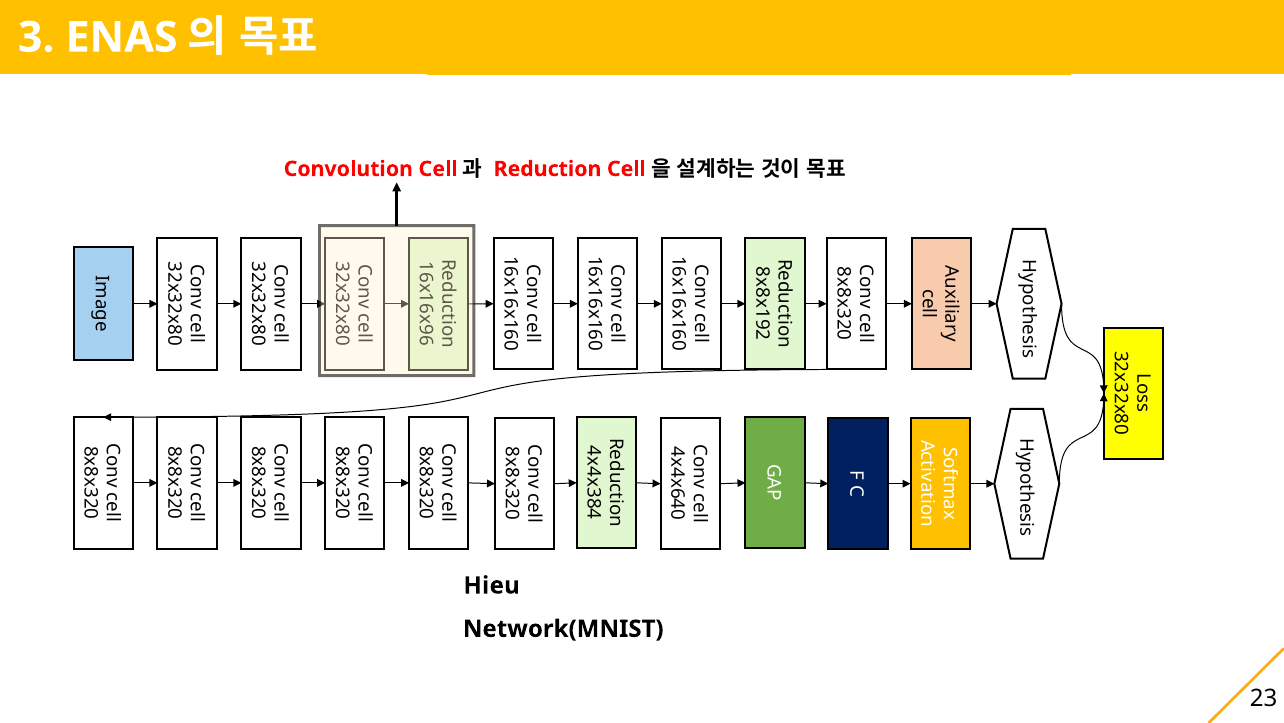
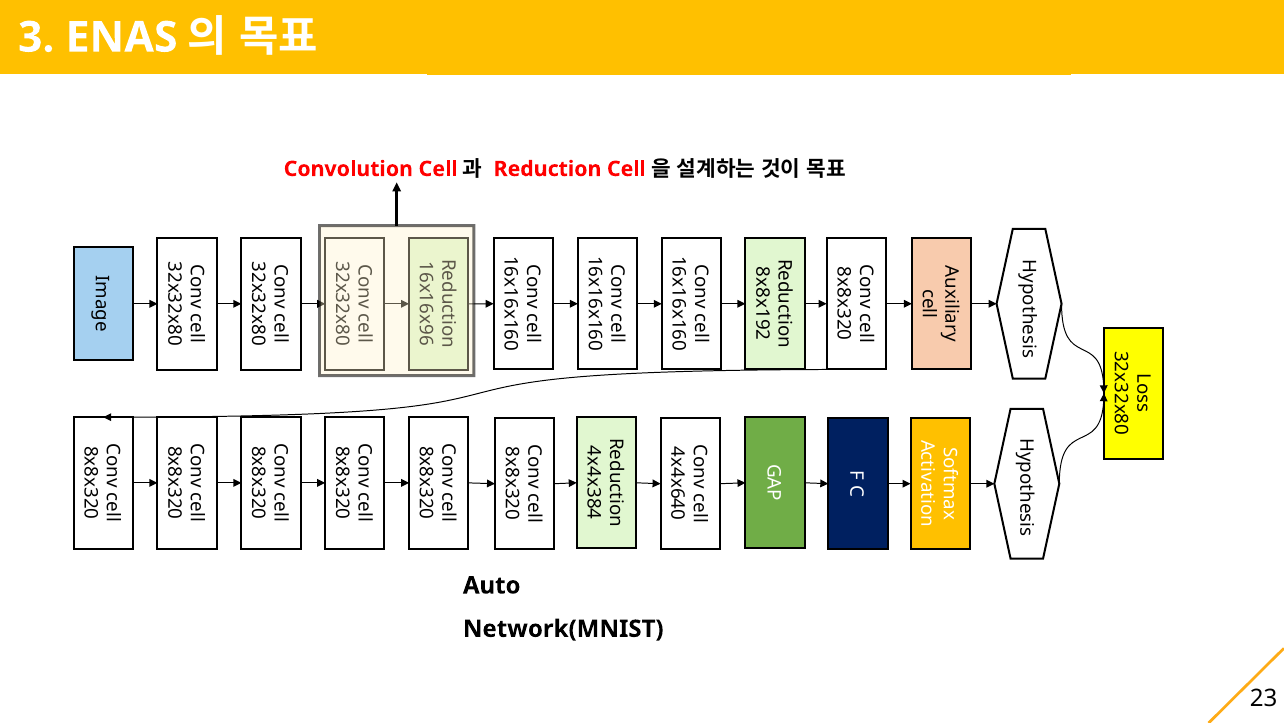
Hieu: Hieu -> Auto
